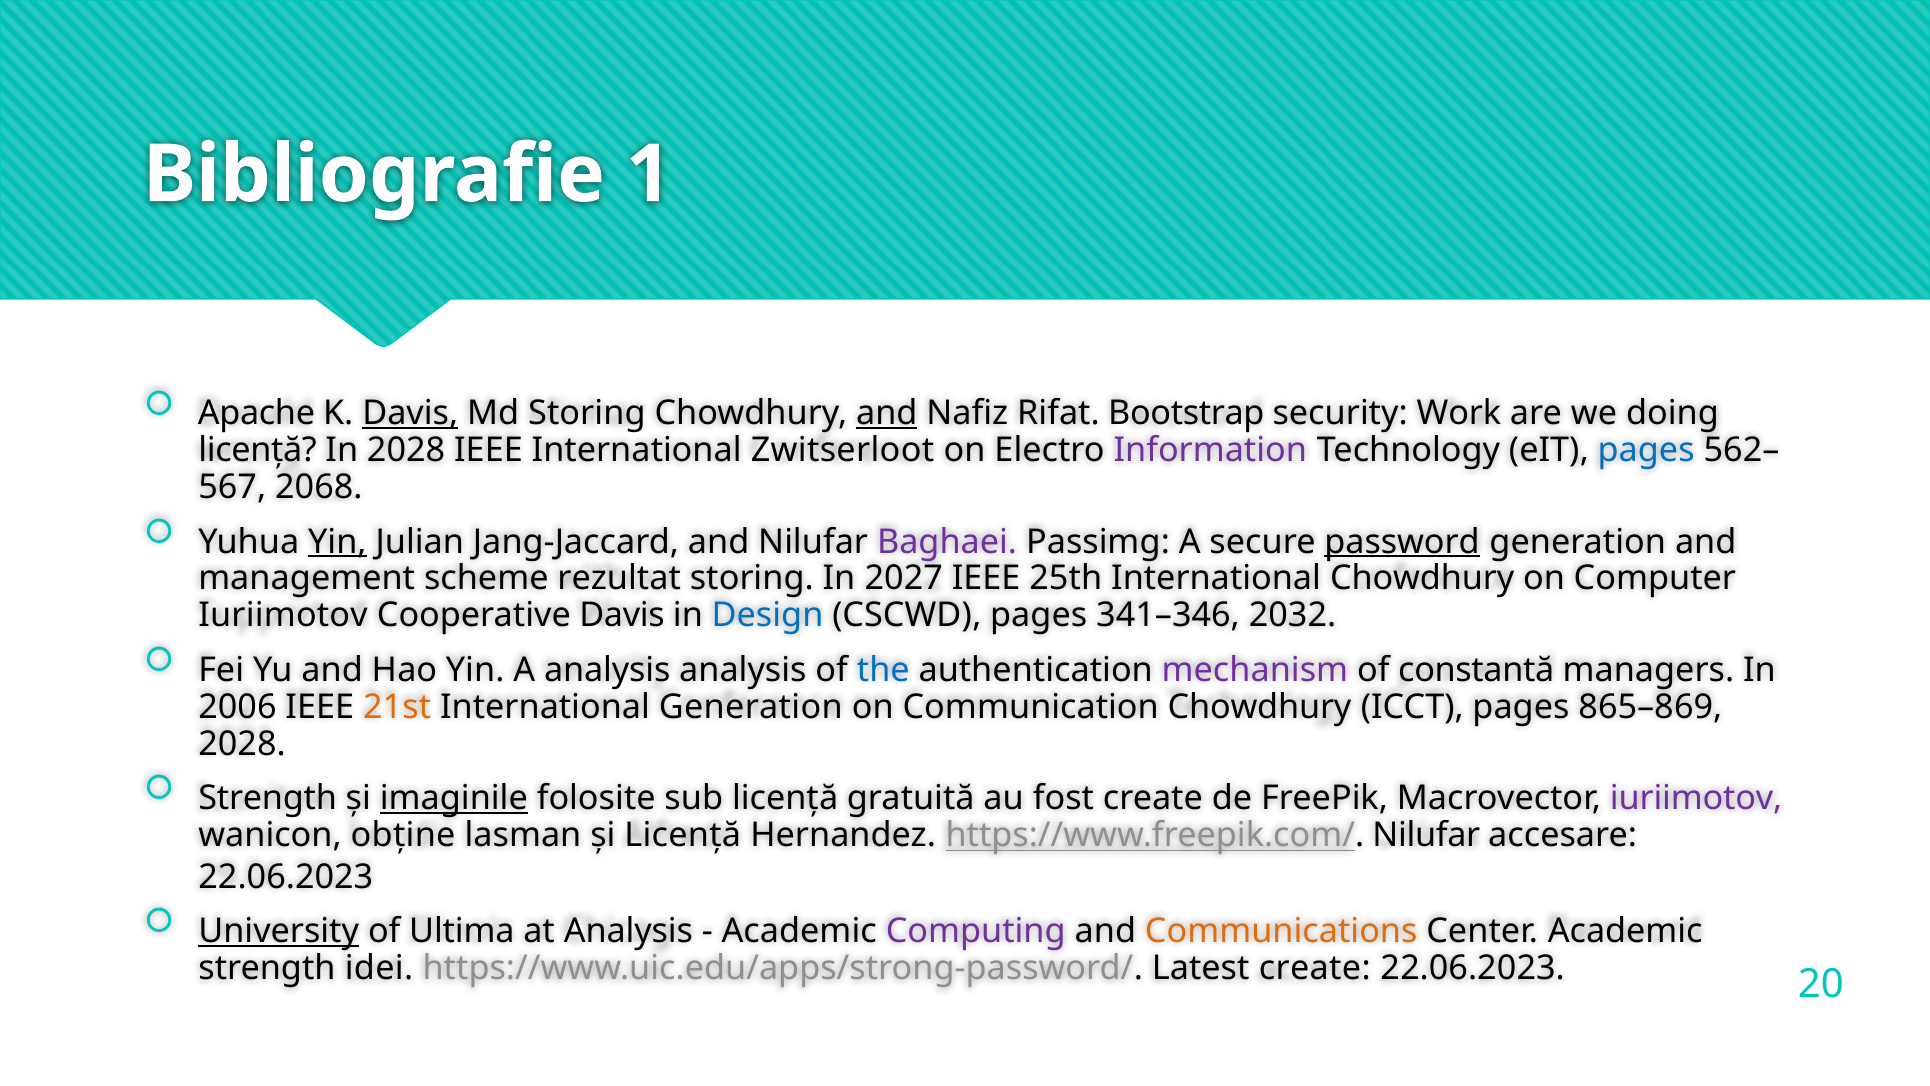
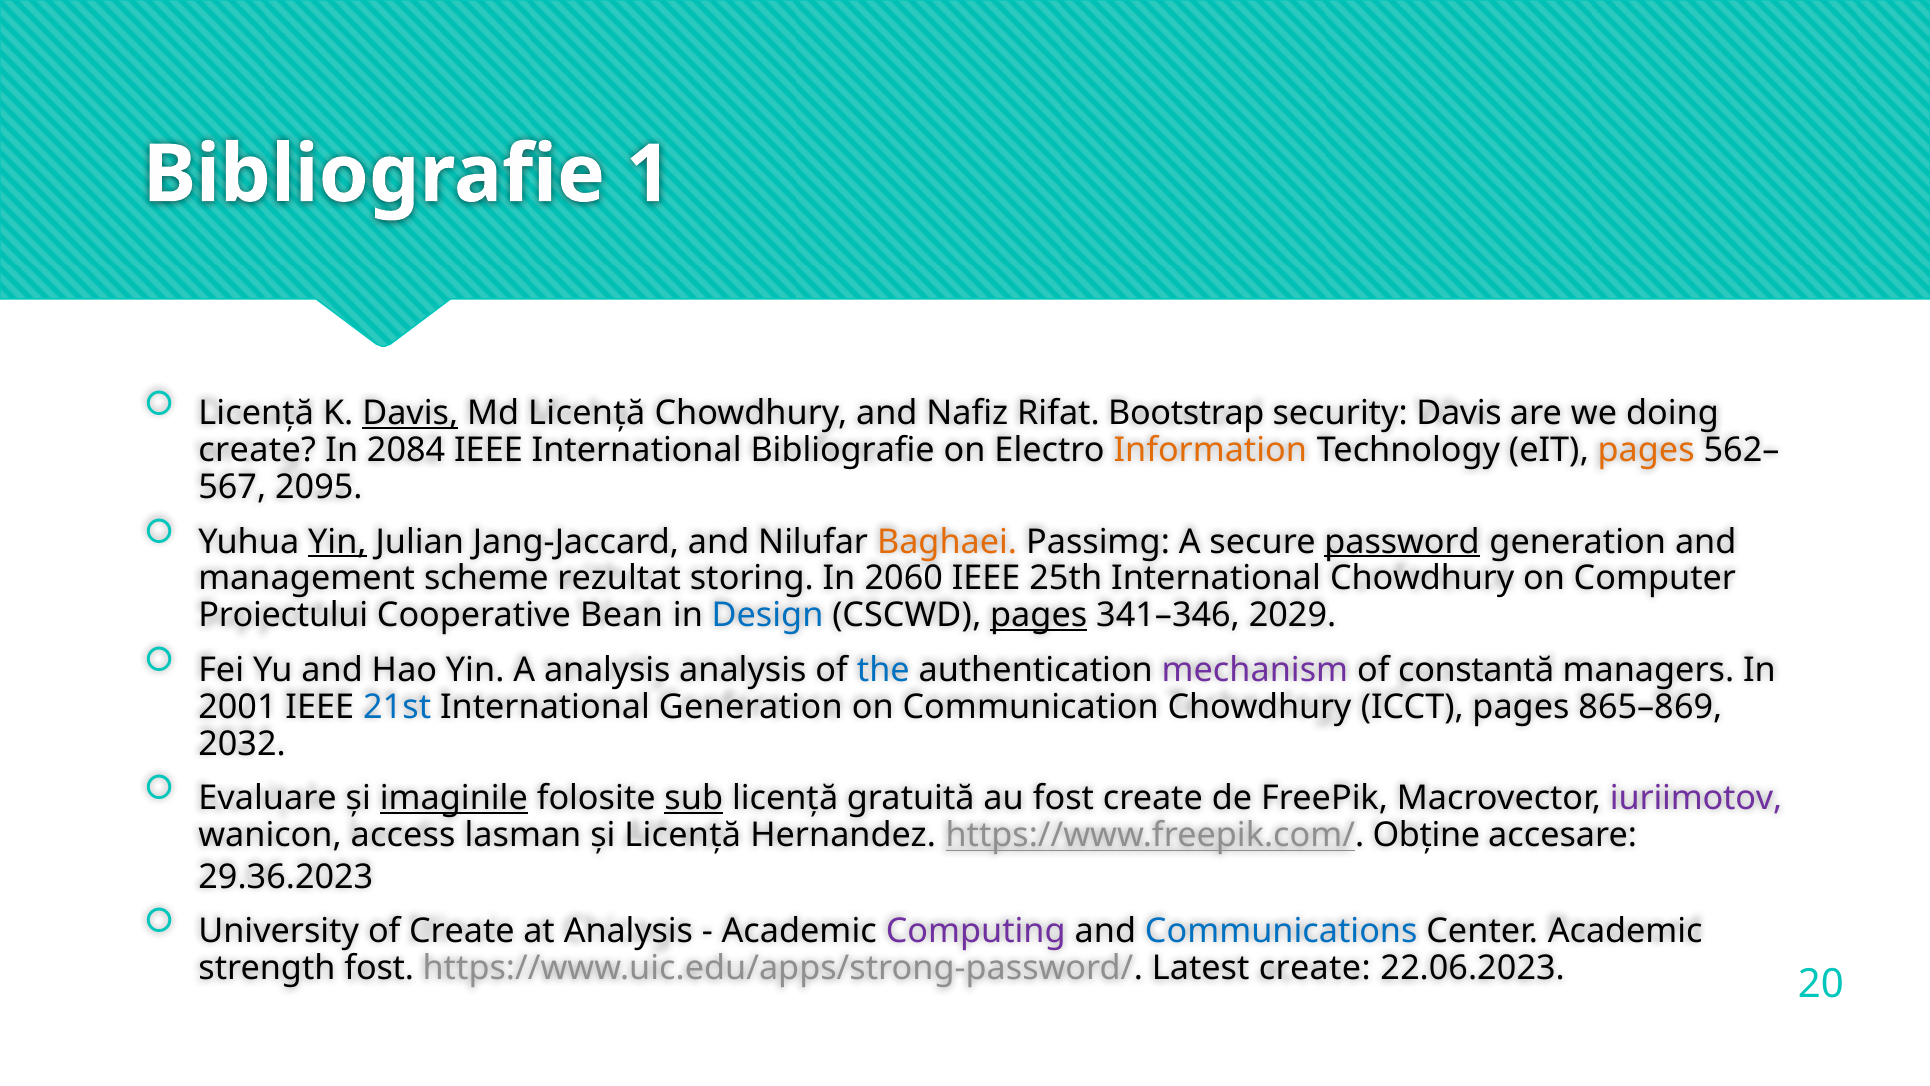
Apache at (256, 413): Apache -> Licență
Md Storing: Storing -> Licență
and at (887, 413) underline: present -> none
security Work: Work -> Davis
licență at (258, 450): licență -> create
In 2028: 2028 -> 2084
International Zwitserloot: Zwitserloot -> Bibliografie
Information colour: purple -> orange
pages at (1646, 450) colour: blue -> orange
2068: 2068 -> 2095
Baghaei colour: purple -> orange
2027: 2027 -> 2060
Iuriimotov at (283, 615): Iuriimotov -> Proiectului
Cooperative Davis: Davis -> Bean
pages at (1039, 615) underline: none -> present
2032: 2032 -> 2029
2006: 2006 -> 2001
21st colour: orange -> blue
2028 at (242, 744): 2028 -> 2032
Strength at (268, 798): Strength -> Evaluare
sub underline: none -> present
obține: obține -> access
https://www.freepik.com/ Nilufar: Nilufar -> Obține
22.06.2023 at (286, 877): 22.06.2023 -> 29.36.2023
University underline: present -> none
of Ultima: Ultima -> Create
Communications colour: orange -> blue
strength idei: idei -> fost
